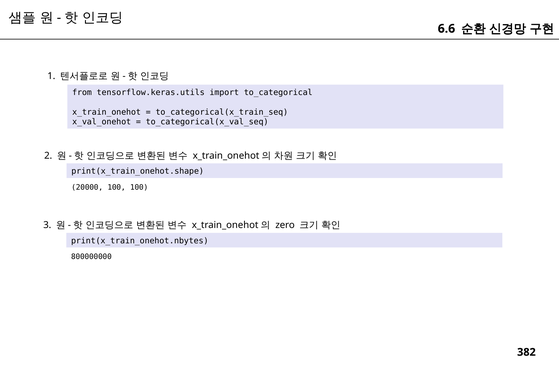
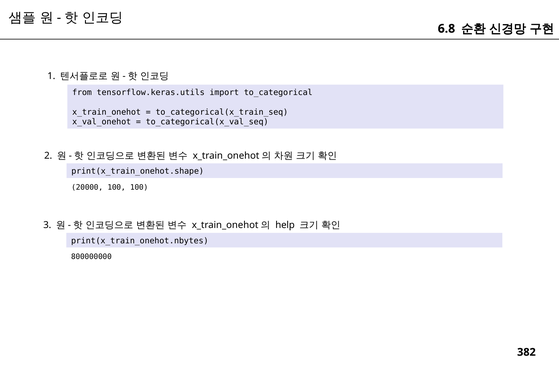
6.6: 6.6 -> 6.8
zero: zero -> help
